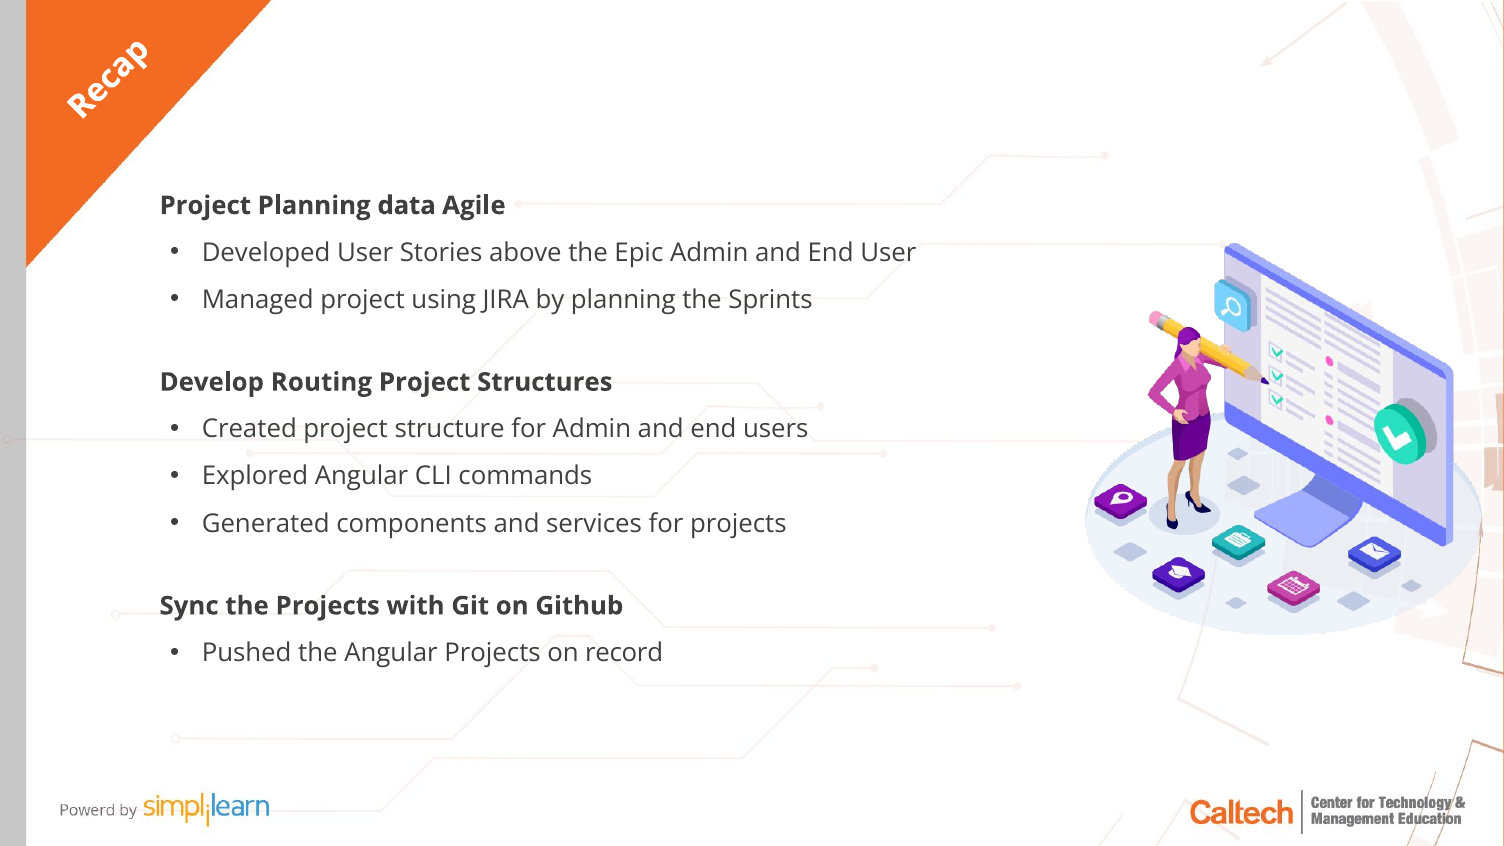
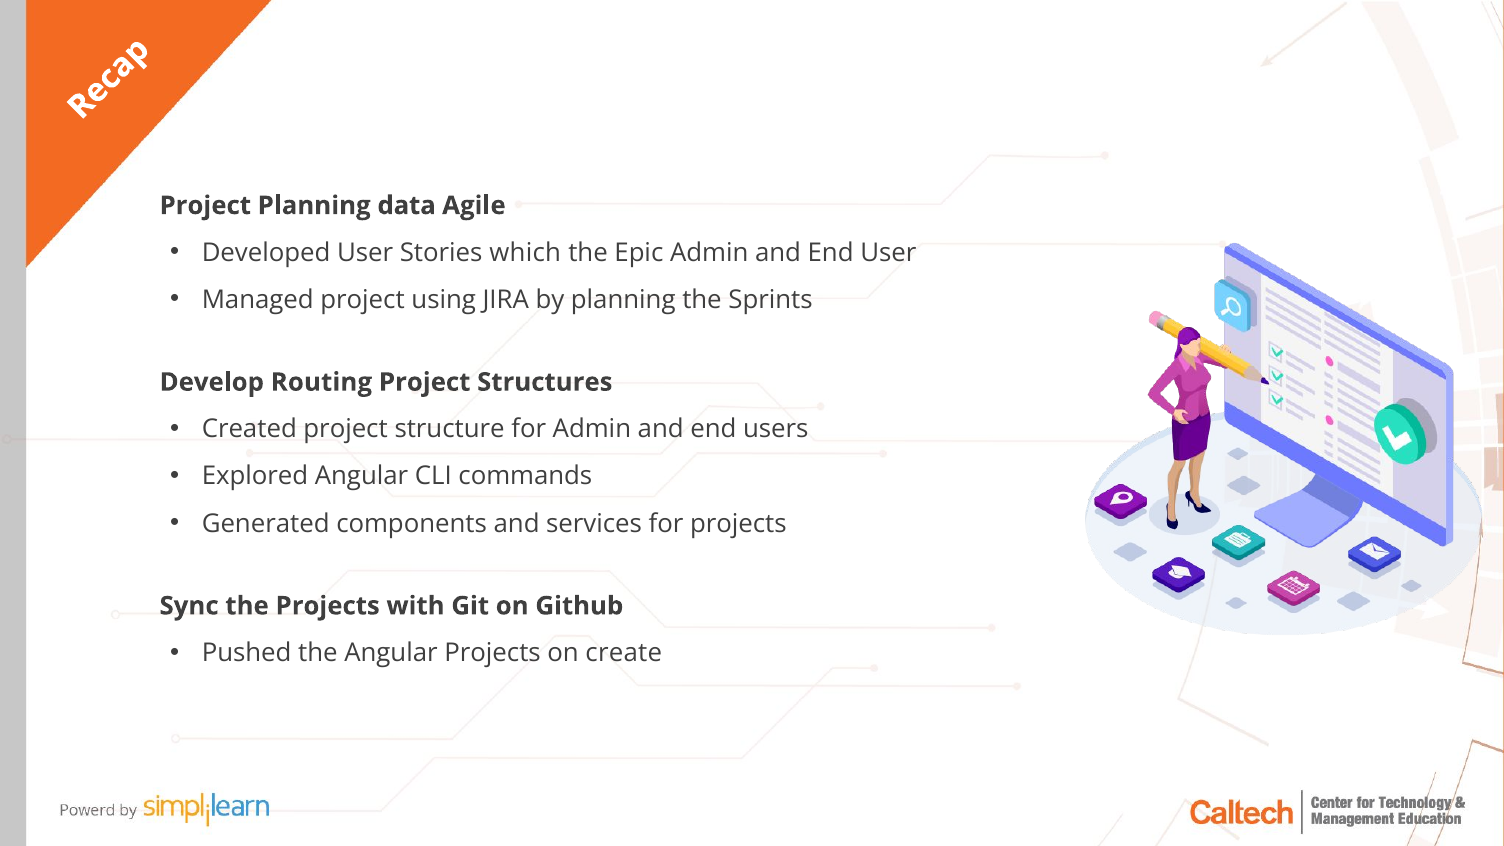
above: above -> which
record: record -> create
